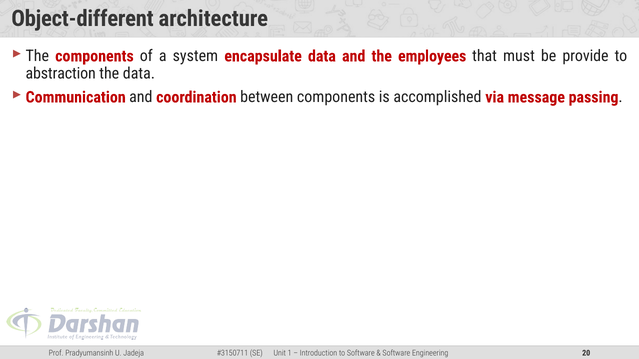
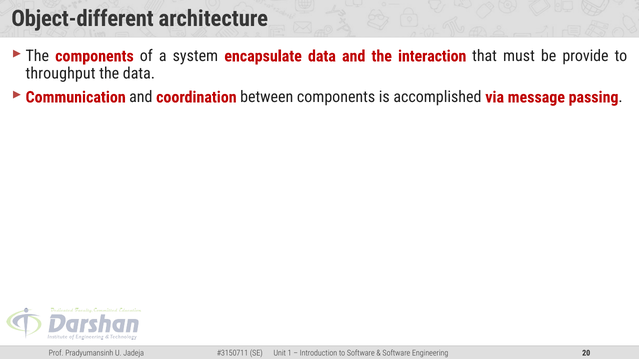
employees: employees -> interaction
abstraction: abstraction -> throughput
